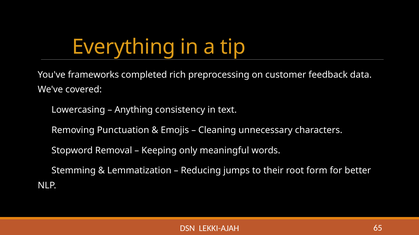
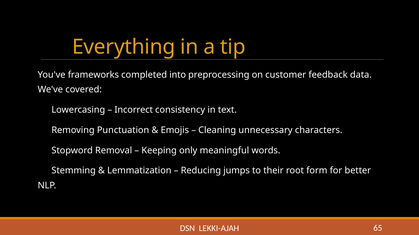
rich: rich -> into
Anything: Anything -> Incorrect
